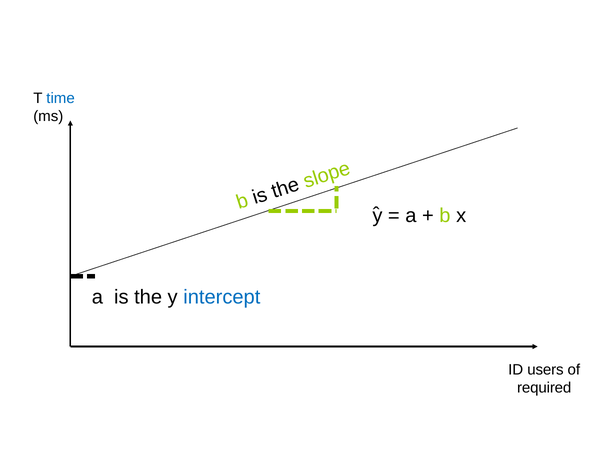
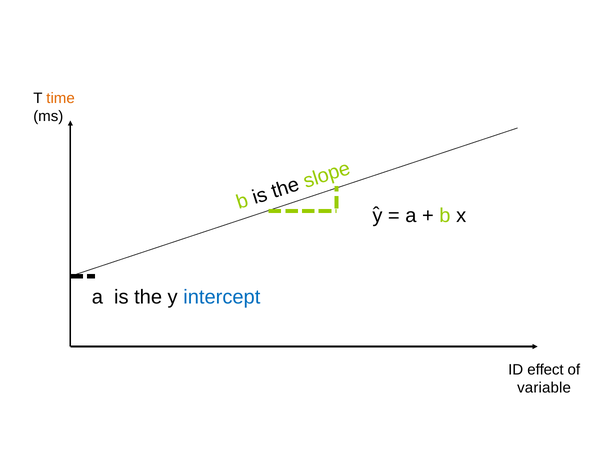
time colour: blue -> orange
users: users -> effect
required: required -> variable
